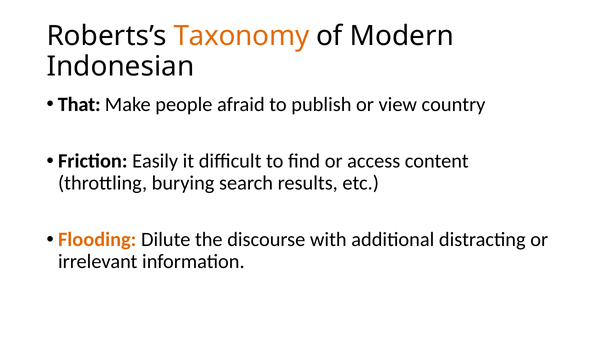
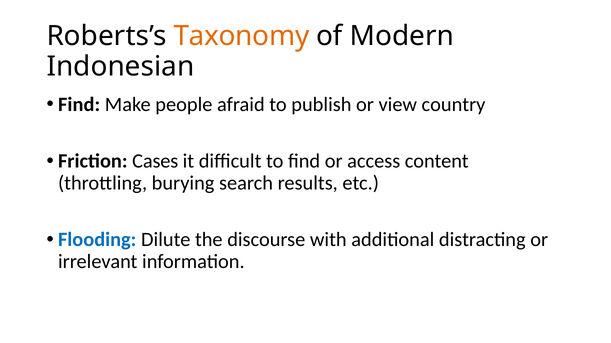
That at (79, 105): That -> Find
Easily: Easily -> Cases
Flooding colour: orange -> blue
